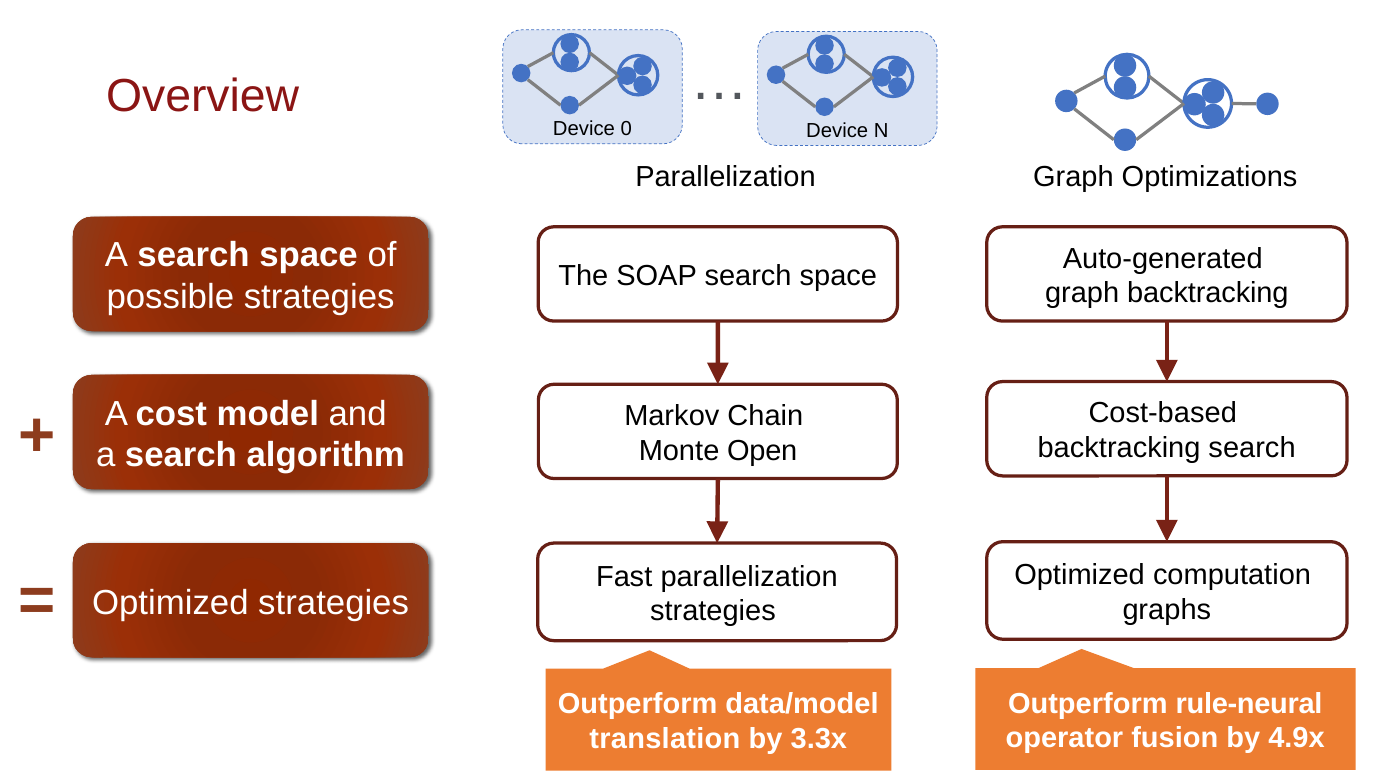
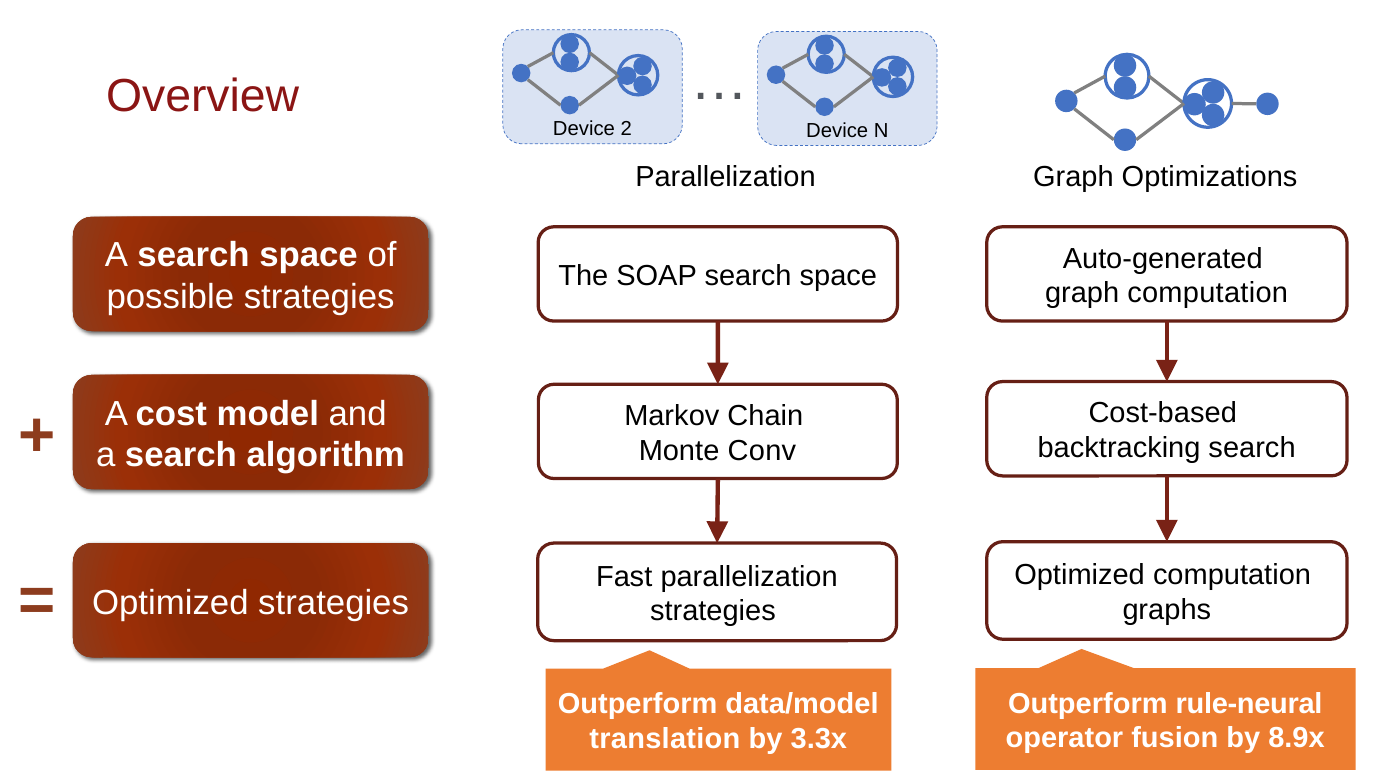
0: 0 -> 2
graph backtracking: backtracking -> computation
Open: Open -> Conv
4.9x: 4.9x -> 8.9x
